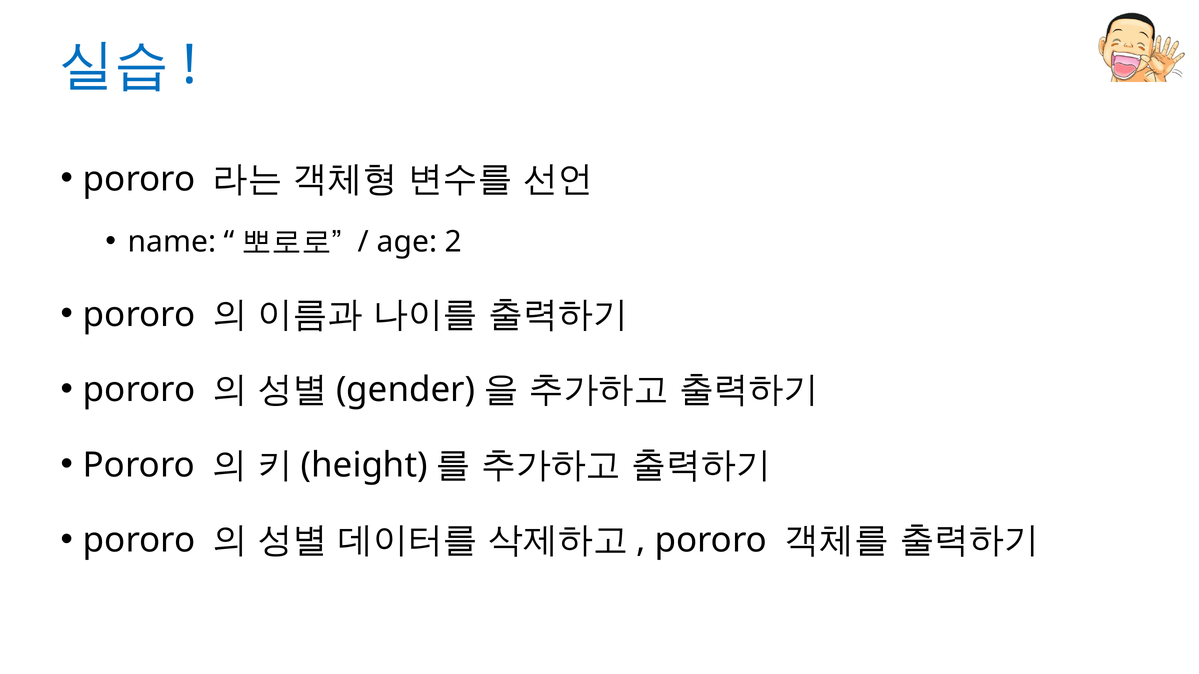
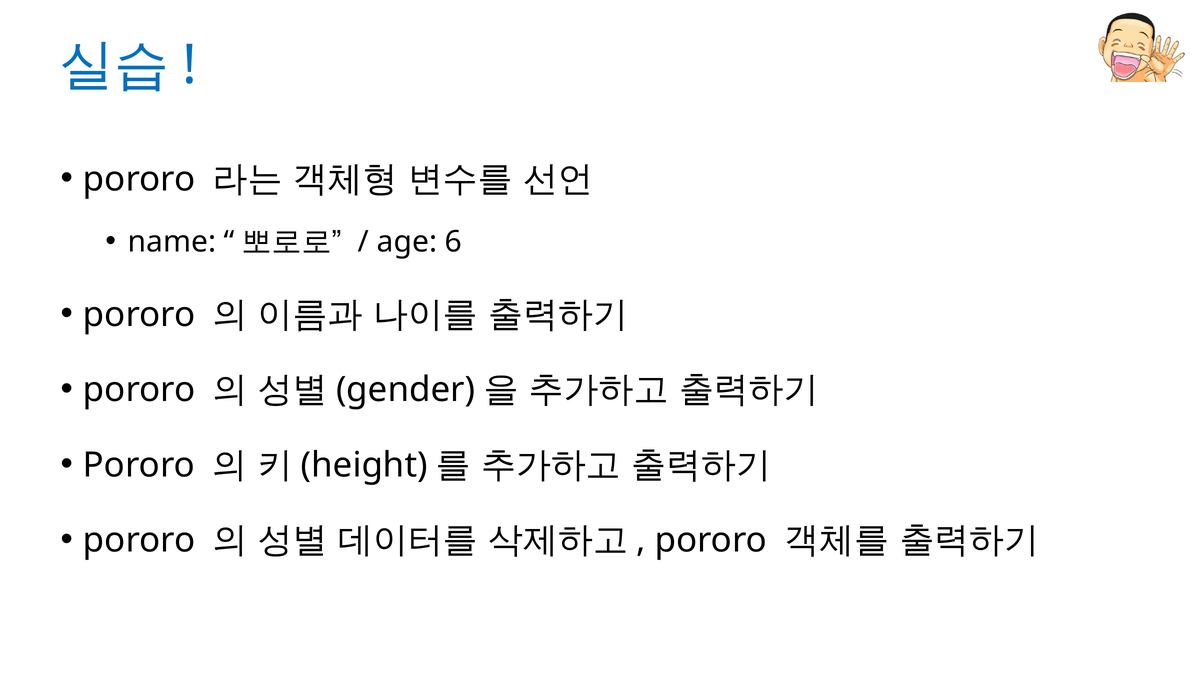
2: 2 -> 6
